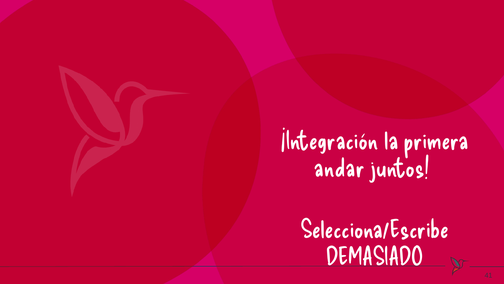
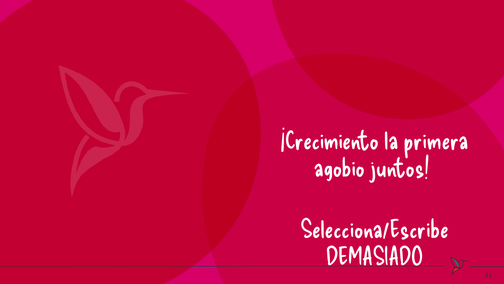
¡Integración: ¡Integración -> ¡Crecimiento
andar: andar -> agobio
